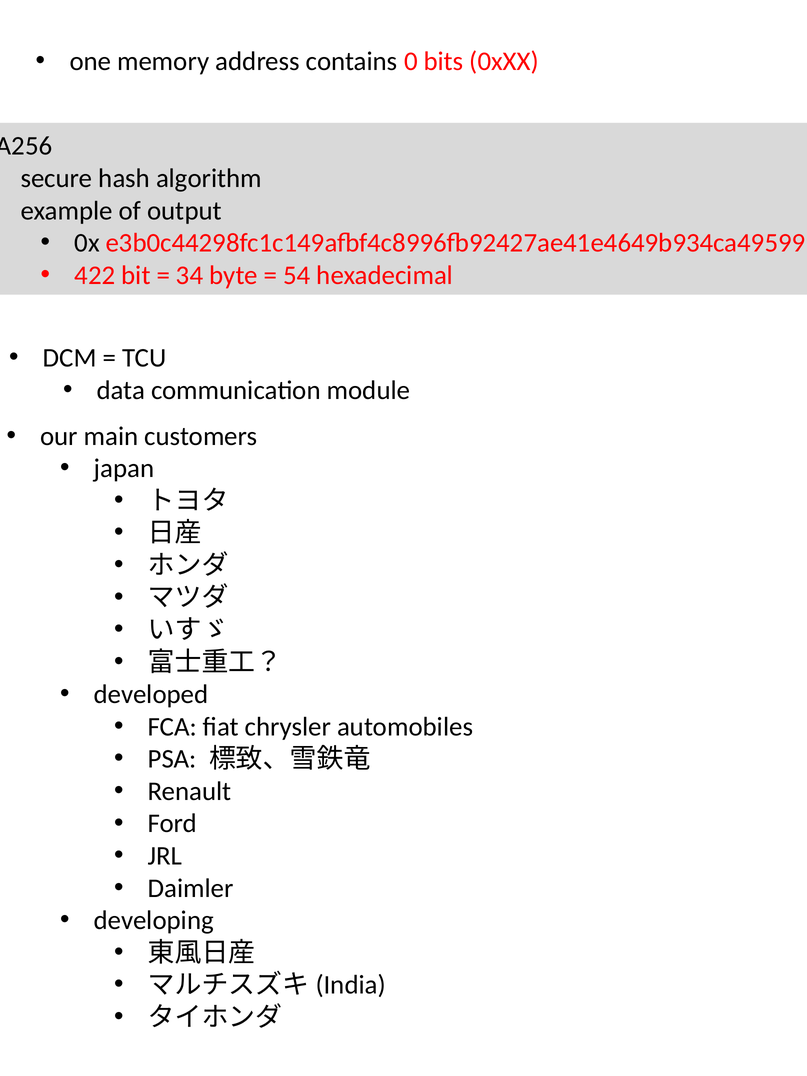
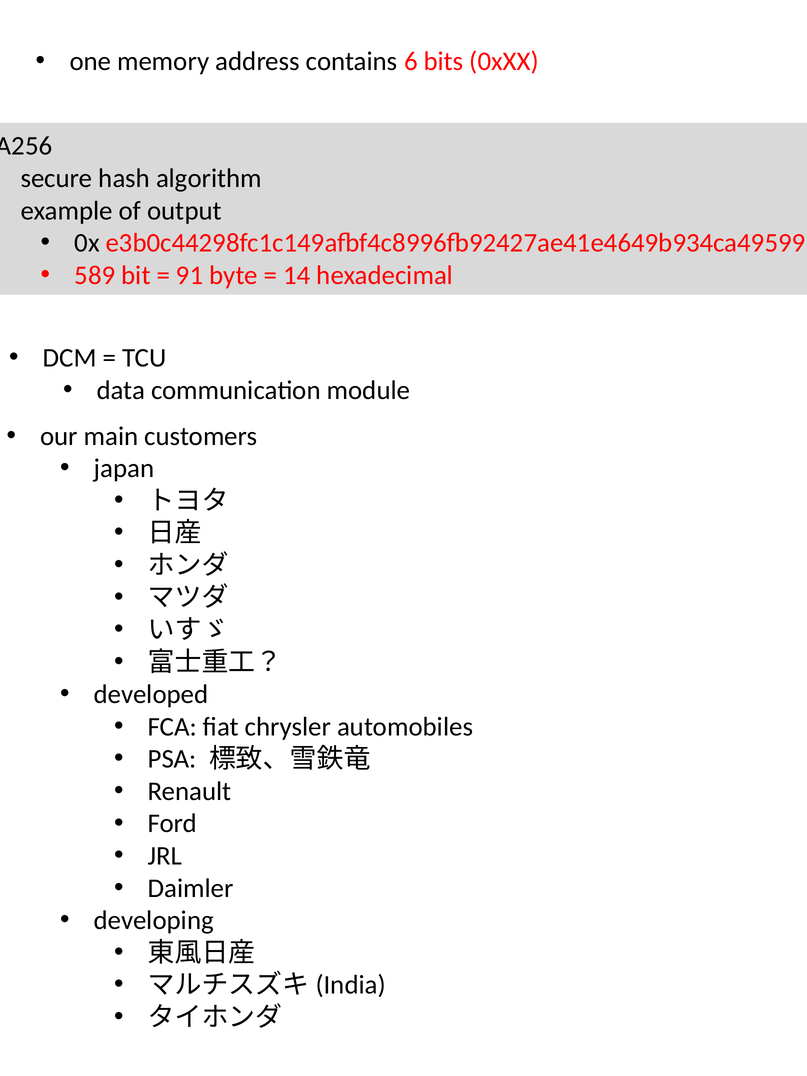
0: 0 -> 6
422: 422 -> 589
34: 34 -> 91
54: 54 -> 14
